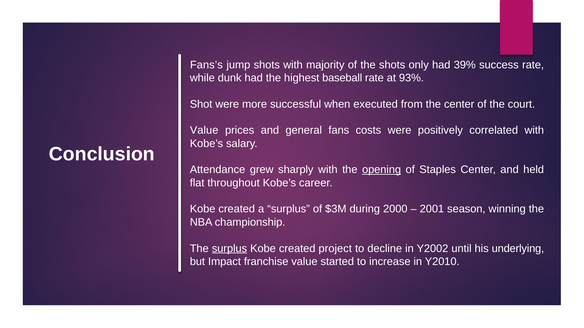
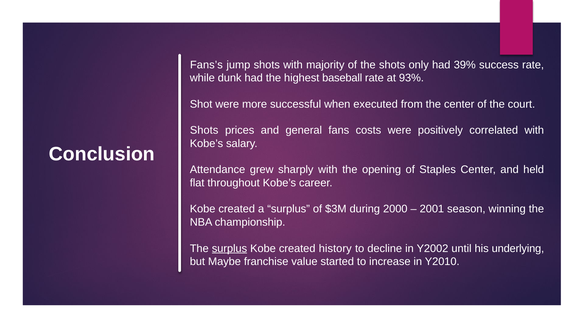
Value at (204, 131): Value -> Shots
opening underline: present -> none
project: project -> history
Impact: Impact -> Maybe
